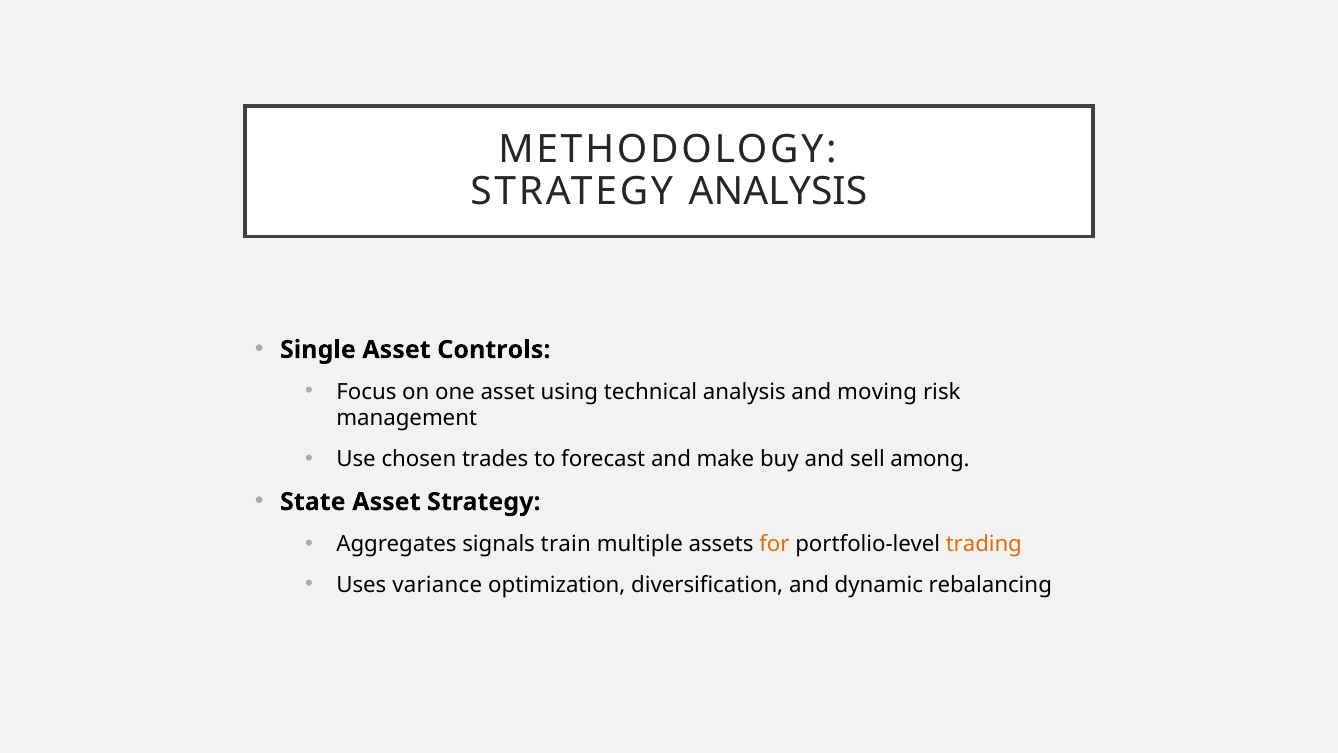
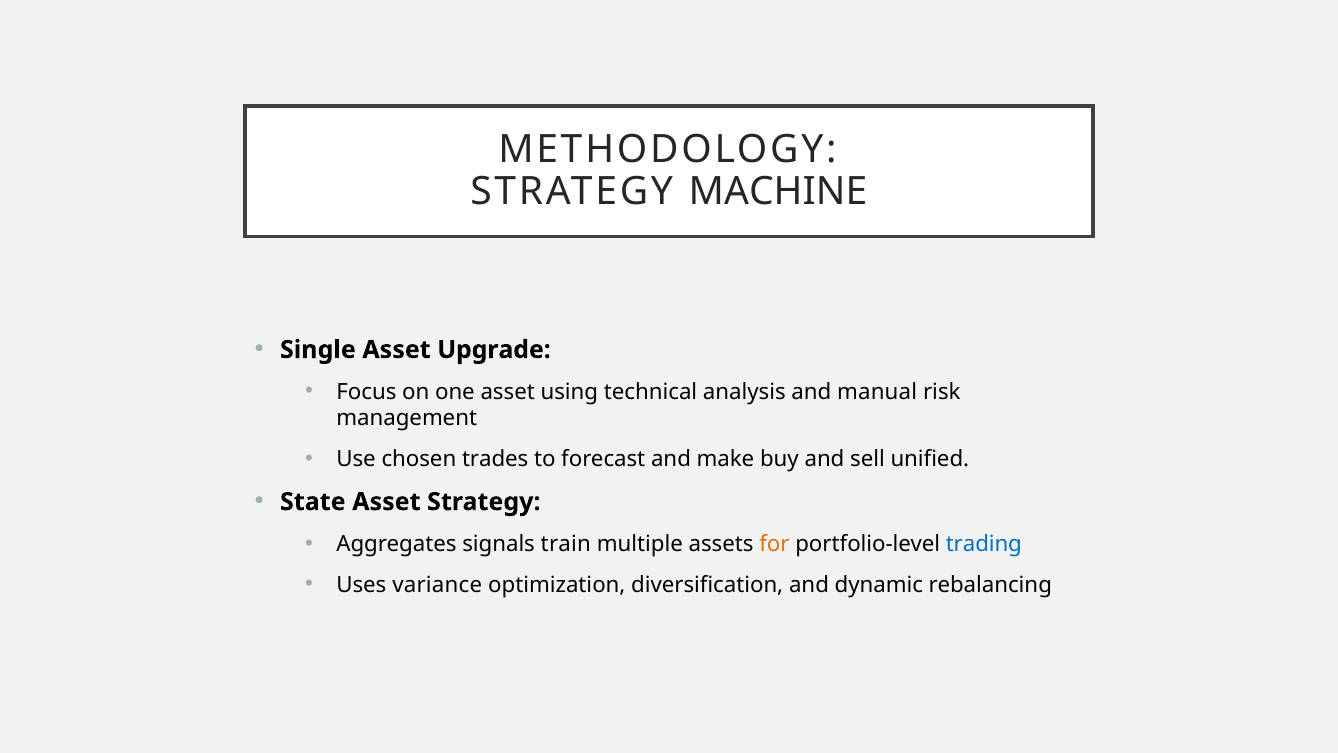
STRATEGY ANALYSIS: ANALYSIS -> MACHINE
Controls: Controls -> Upgrade
moving: moving -> manual
among: among -> unified
trading colour: orange -> blue
